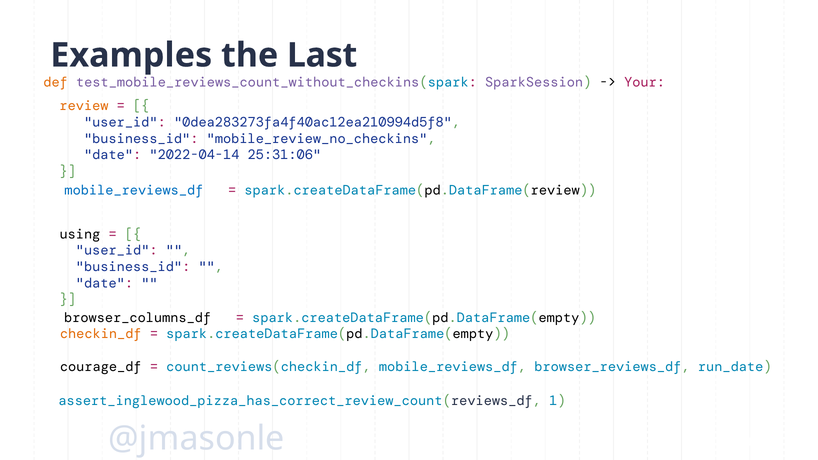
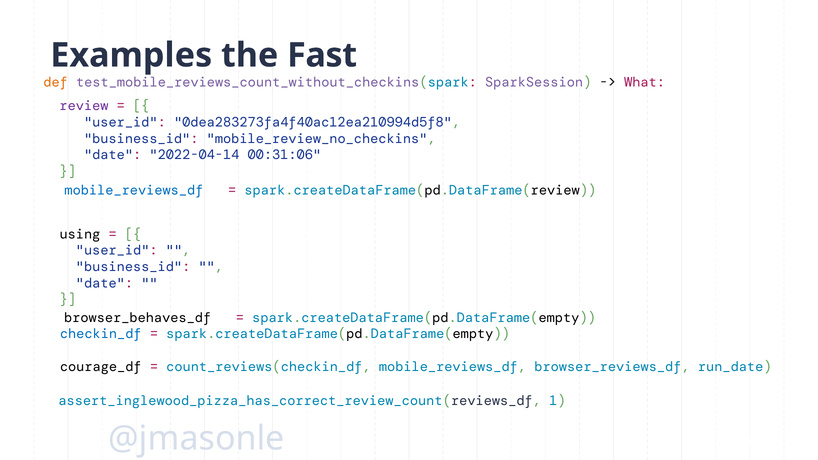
Last: Last -> Fast
Your: Your -> What
review colour: orange -> purple
25:31:06: 25:31:06 -> 00:31:06
browser_columns_df: browser_columns_df -> browser_behaves_df
checkin_df colour: orange -> blue
